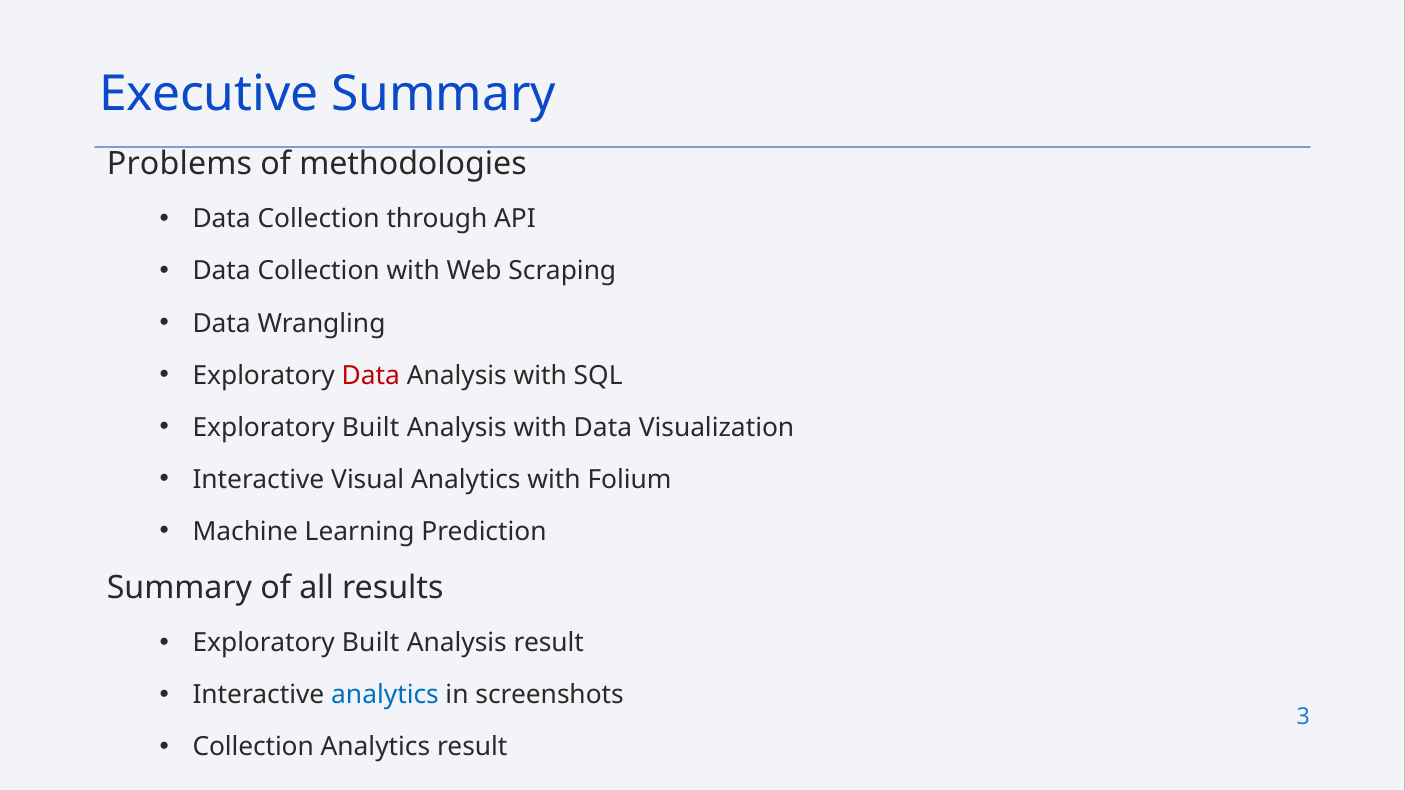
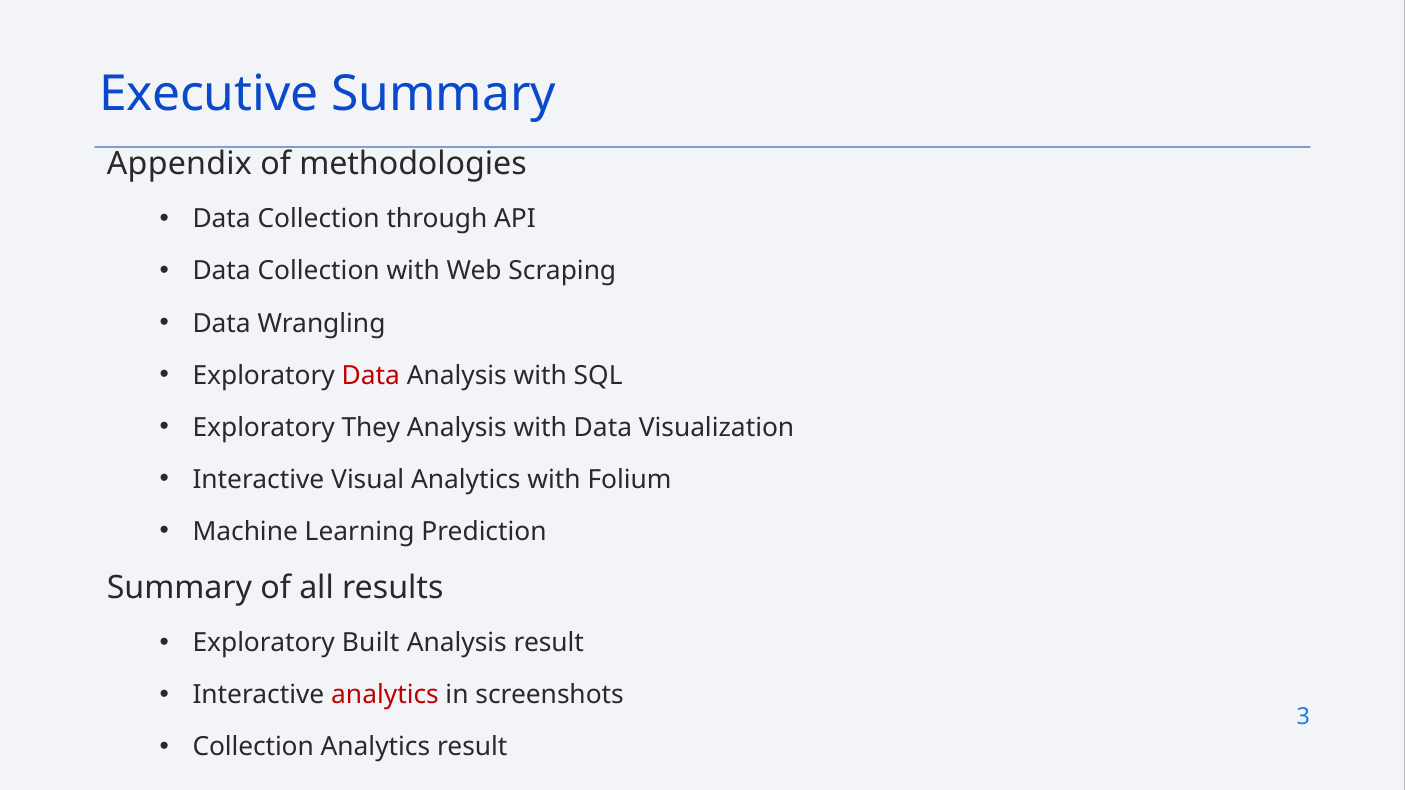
Problems: Problems -> Appendix
Built at (371, 428): Built -> They
analytics at (385, 695) colour: blue -> red
